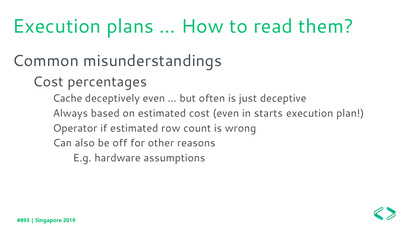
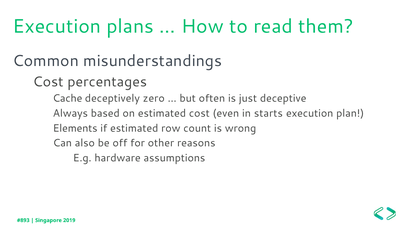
deceptively even: even -> zero
Operator: Operator -> Elements
